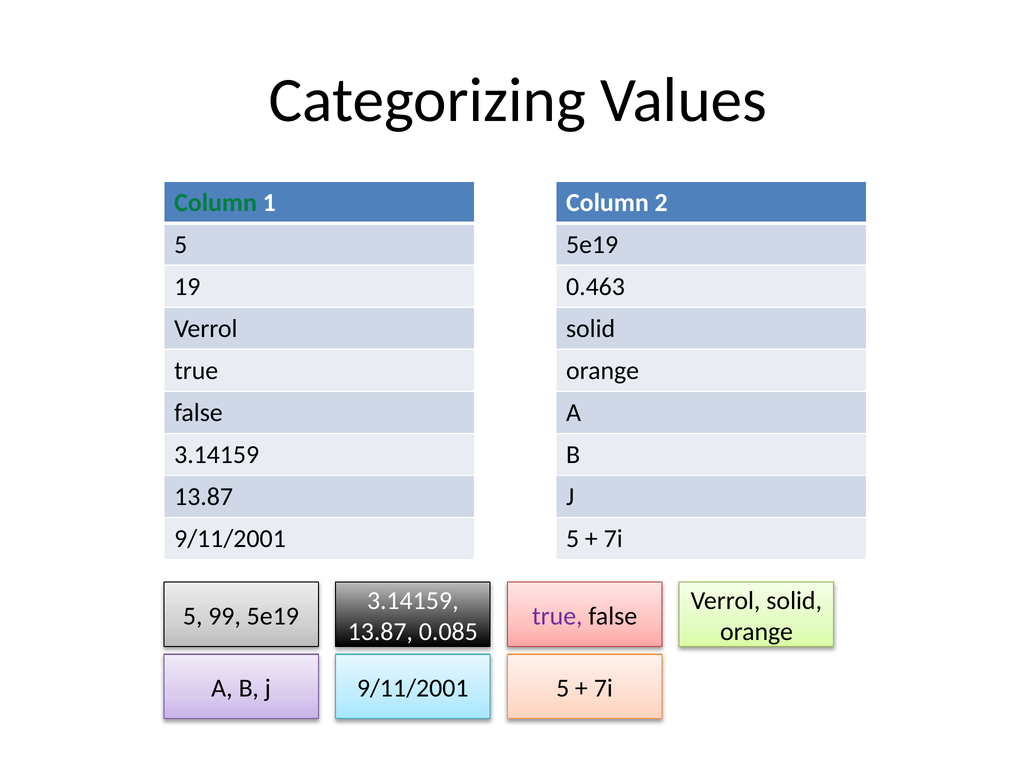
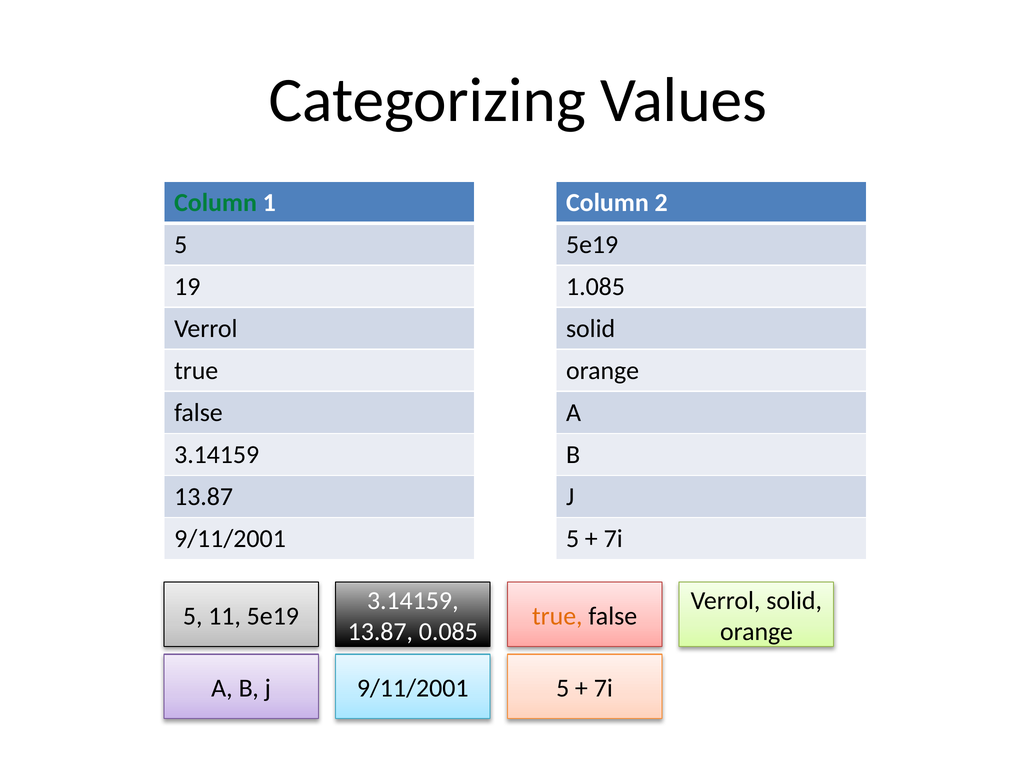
0.463: 0.463 -> 1.085
99: 99 -> 11
true at (557, 616) colour: purple -> orange
